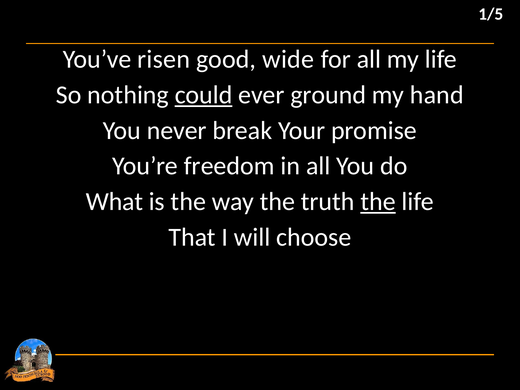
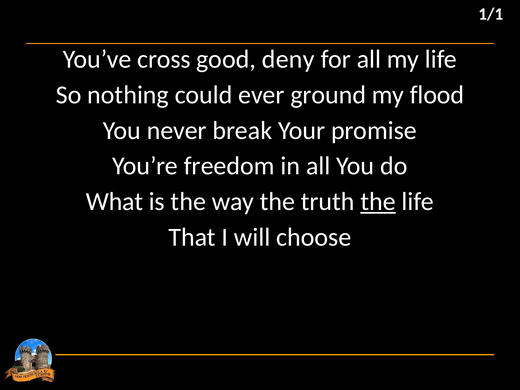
1/5: 1/5 -> 1/1
risen: risen -> cross
wide: wide -> deny
could underline: present -> none
hand: hand -> flood
